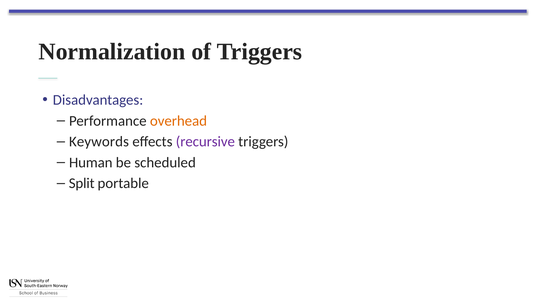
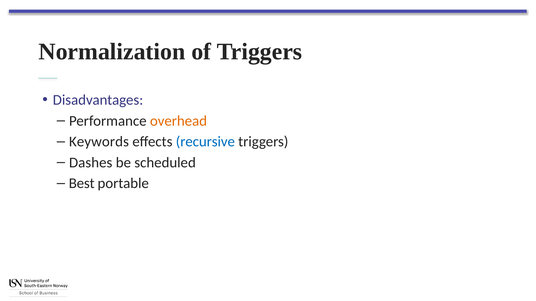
recursive colour: purple -> blue
Human: Human -> Dashes
Split: Split -> Best
